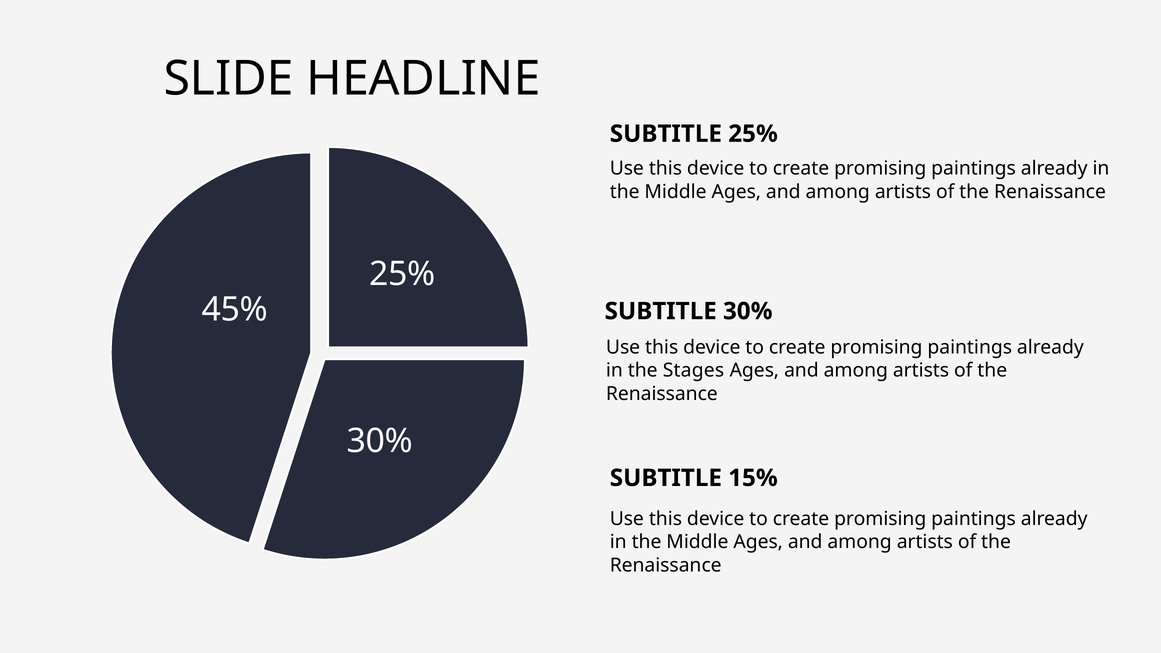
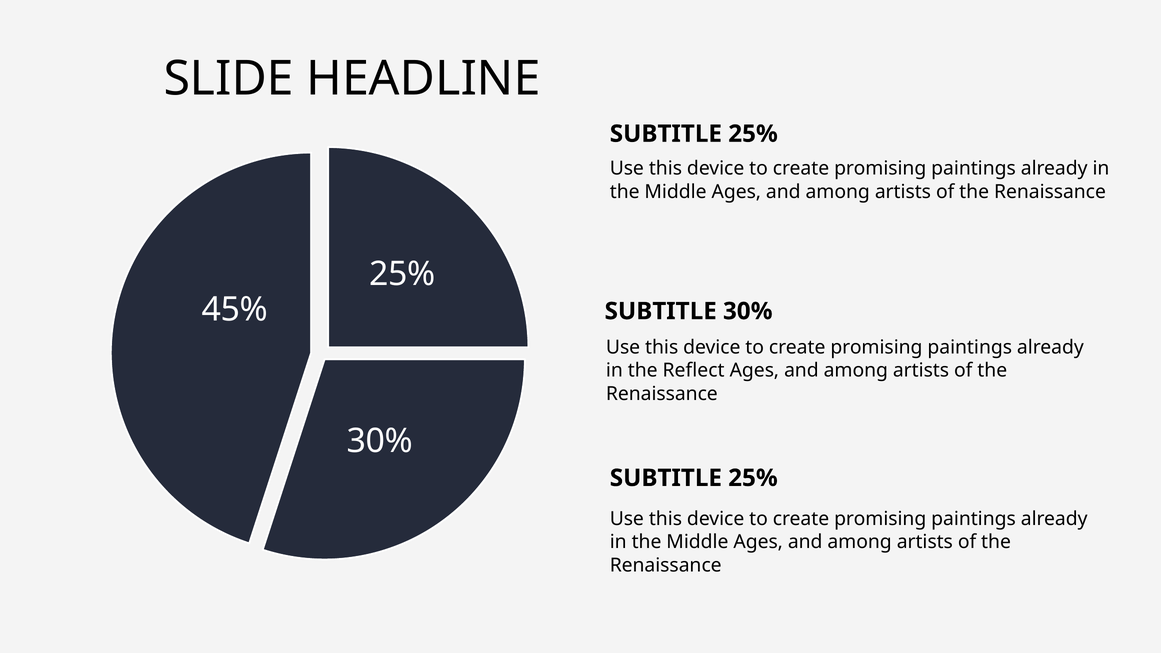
Stages: Stages -> Reflect
15% at (753, 478): 15% -> 25%
